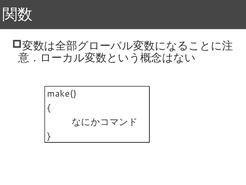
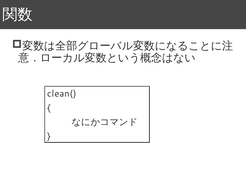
make(: make( -> clean(
